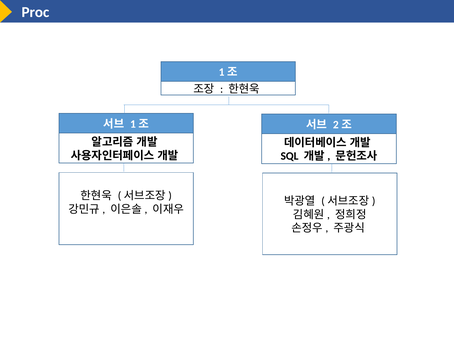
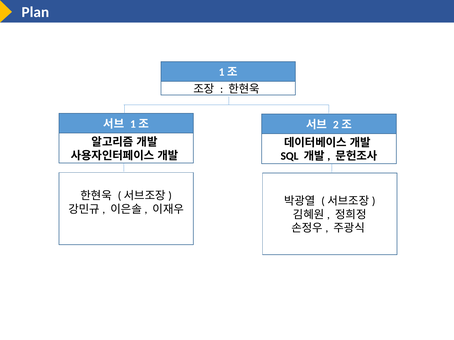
Proc: Proc -> Plan
